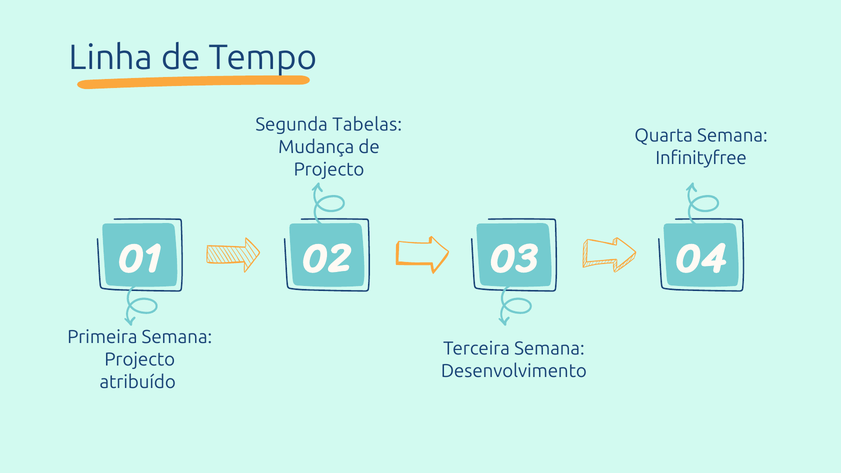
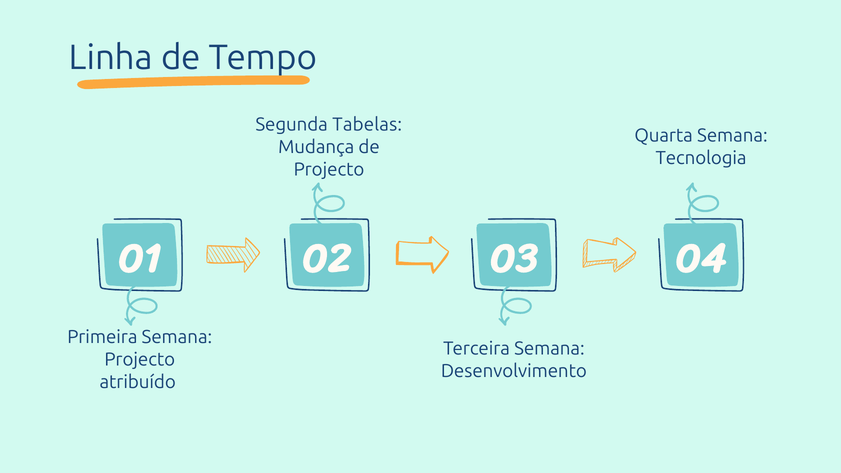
Infinityfree: Infinityfree -> Tecnologia
